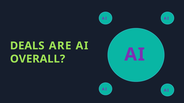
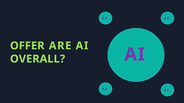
DEALS: DEALS -> OFFER
